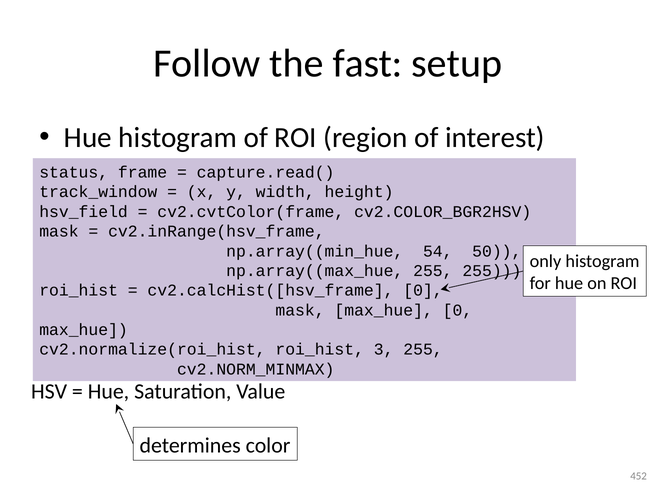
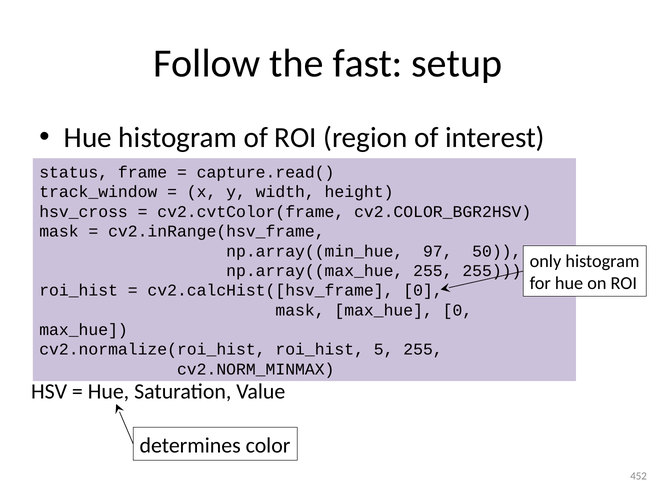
hsv_field: hsv_field -> hsv_cross
54: 54 -> 97
3: 3 -> 5
